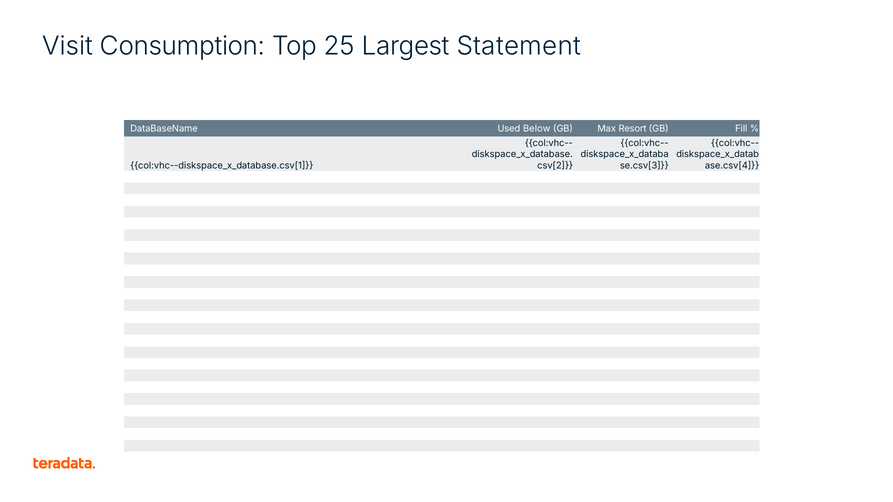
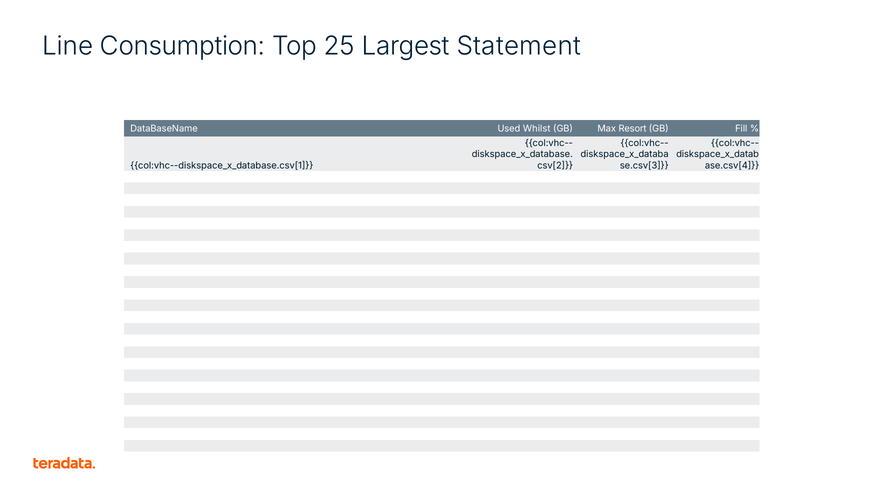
Visit: Visit -> Line
Below: Below -> Whilst
